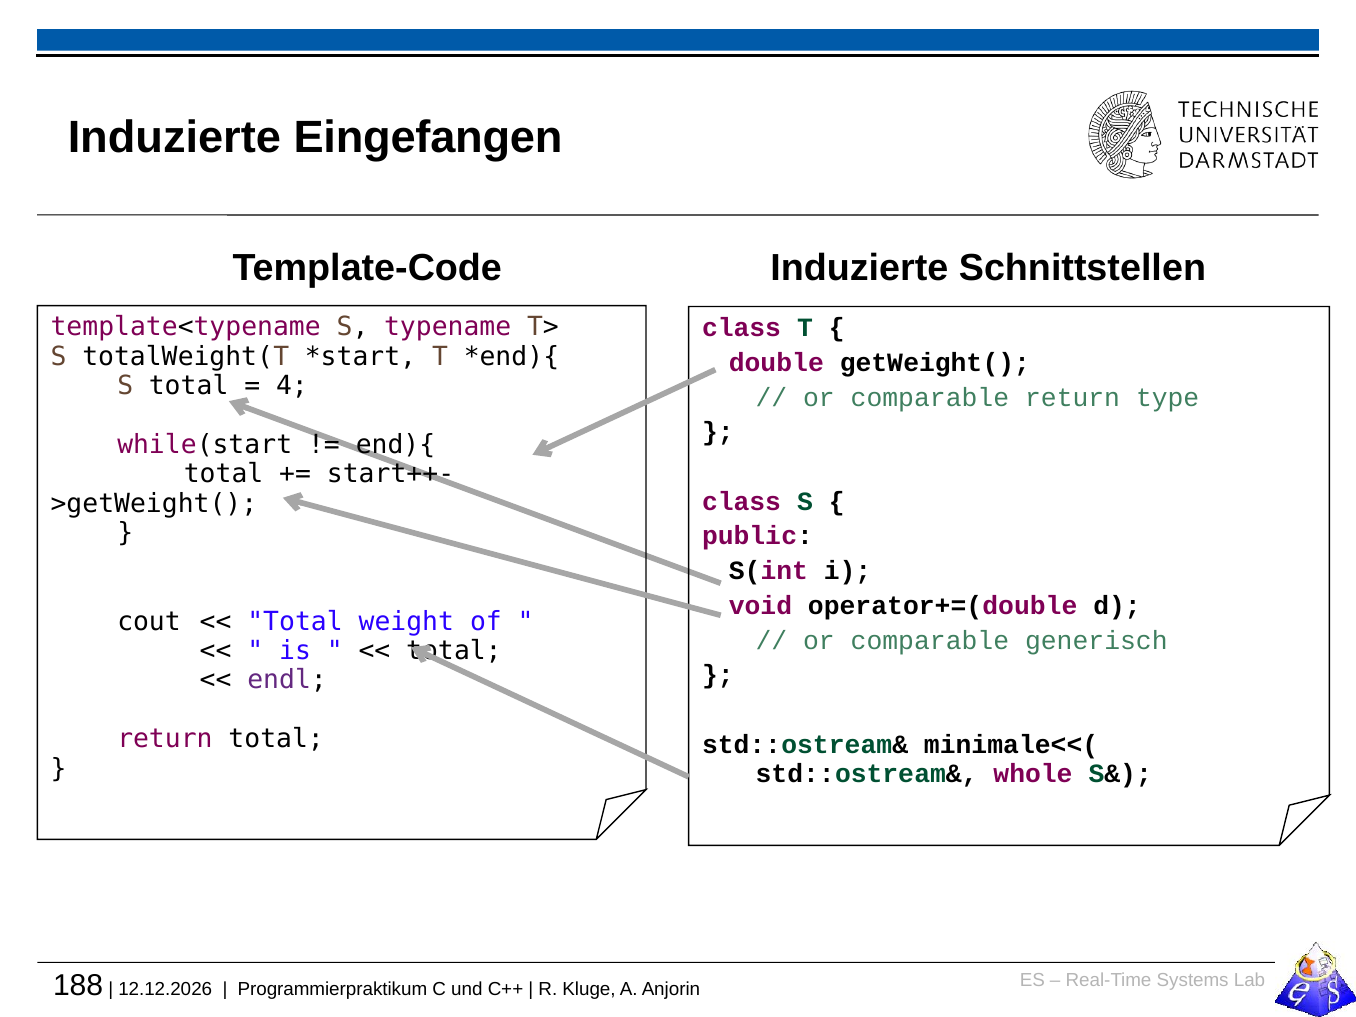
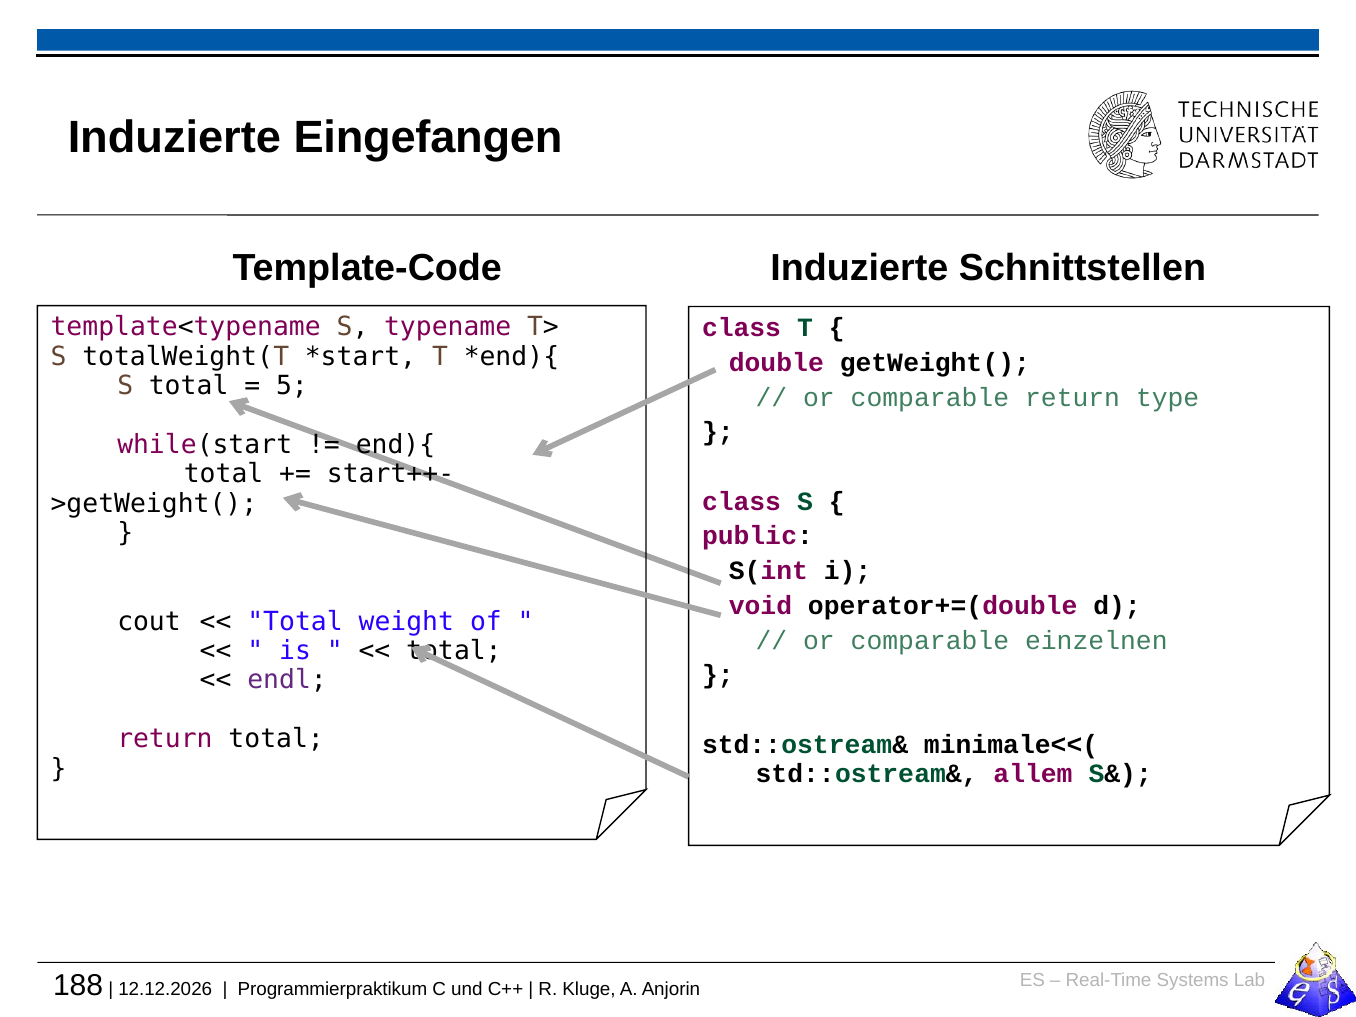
4: 4 -> 5
generisch: generisch -> einzelnen
whole: whole -> allem
